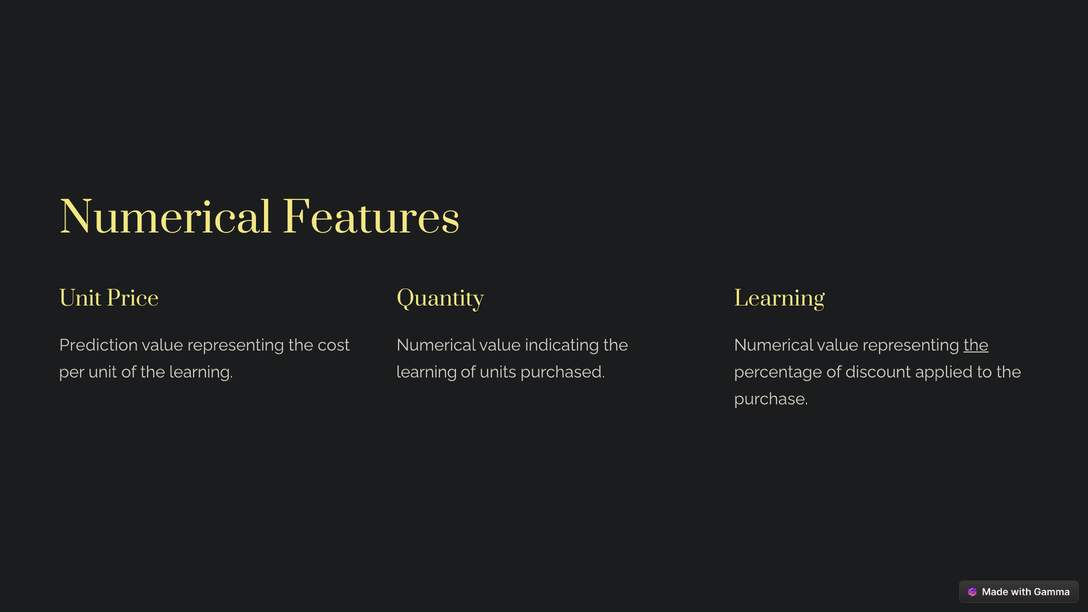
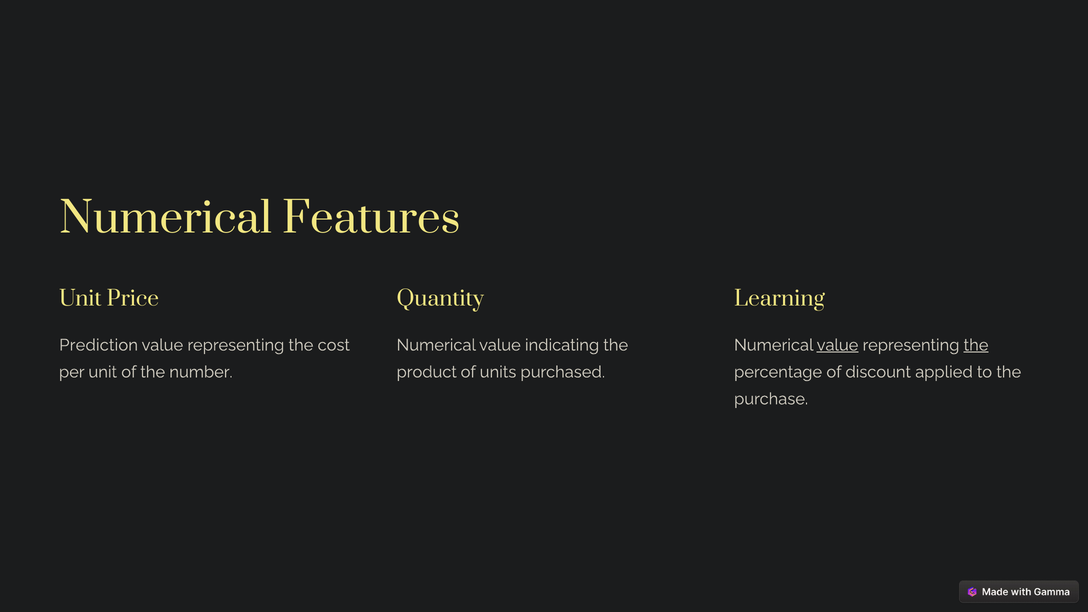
value at (838, 345) underline: none -> present
of the learning: learning -> number
learning at (427, 372): learning -> product
